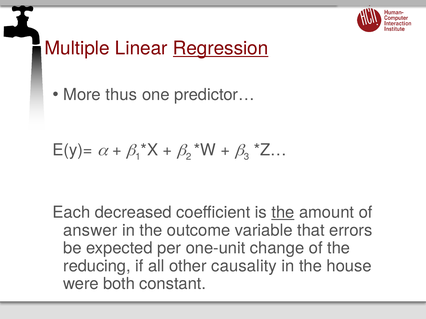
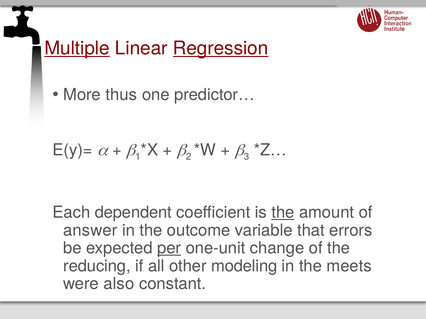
Multiple underline: none -> present
decreased: decreased -> dependent
per underline: none -> present
causality: causality -> modeling
house: house -> meets
both: both -> also
